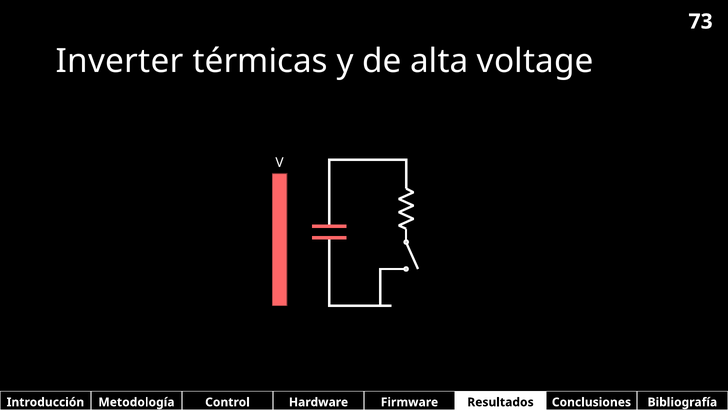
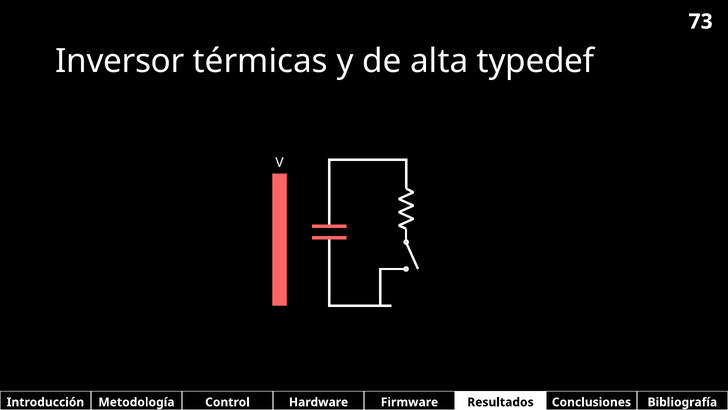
Inverter: Inverter -> Inversor
voltage: voltage -> typedef
